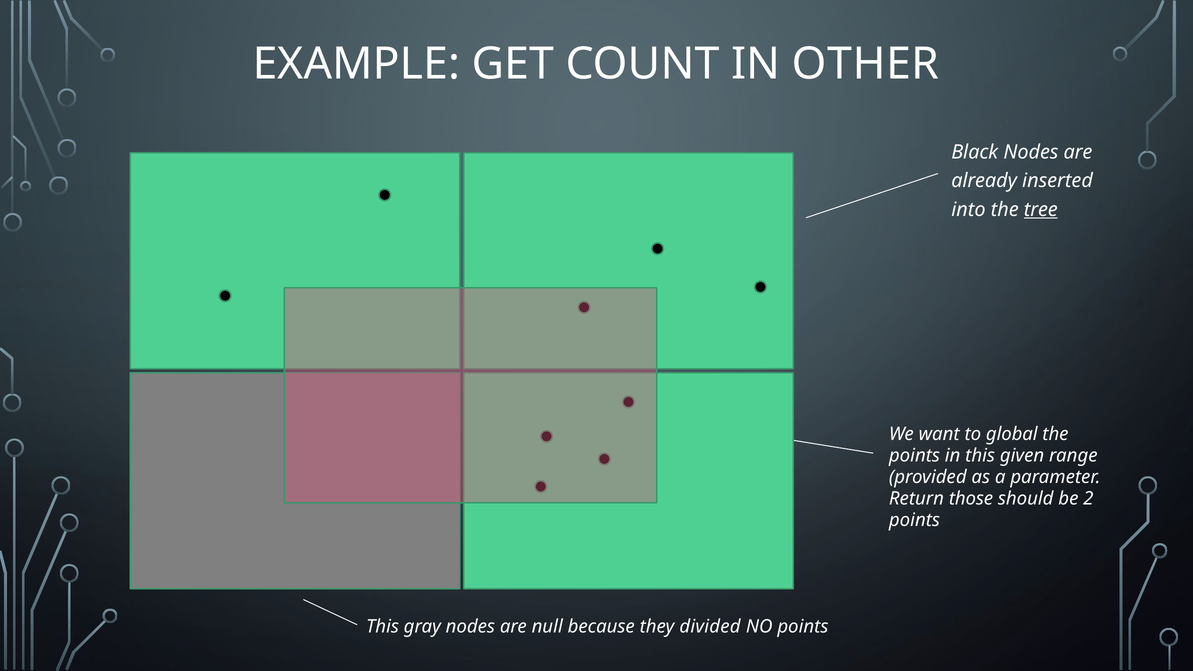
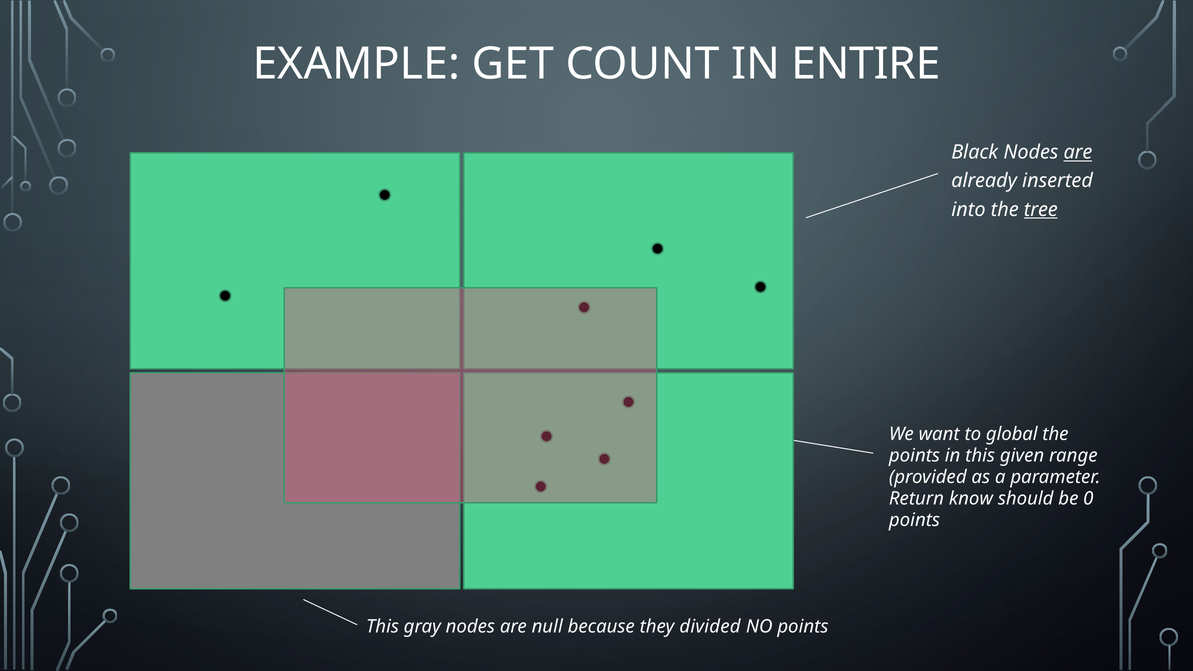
OTHER: OTHER -> ENTIRE
are at (1078, 152) underline: none -> present
those: those -> know
2: 2 -> 0
